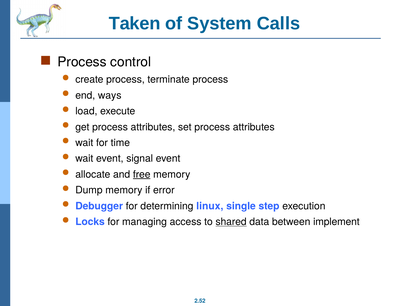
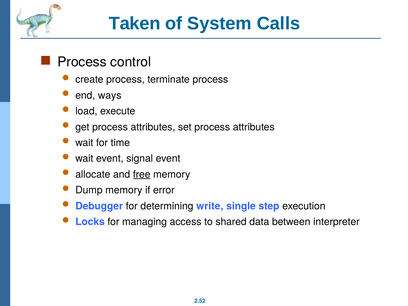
linux: linux -> write
shared underline: present -> none
implement: implement -> interpreter
